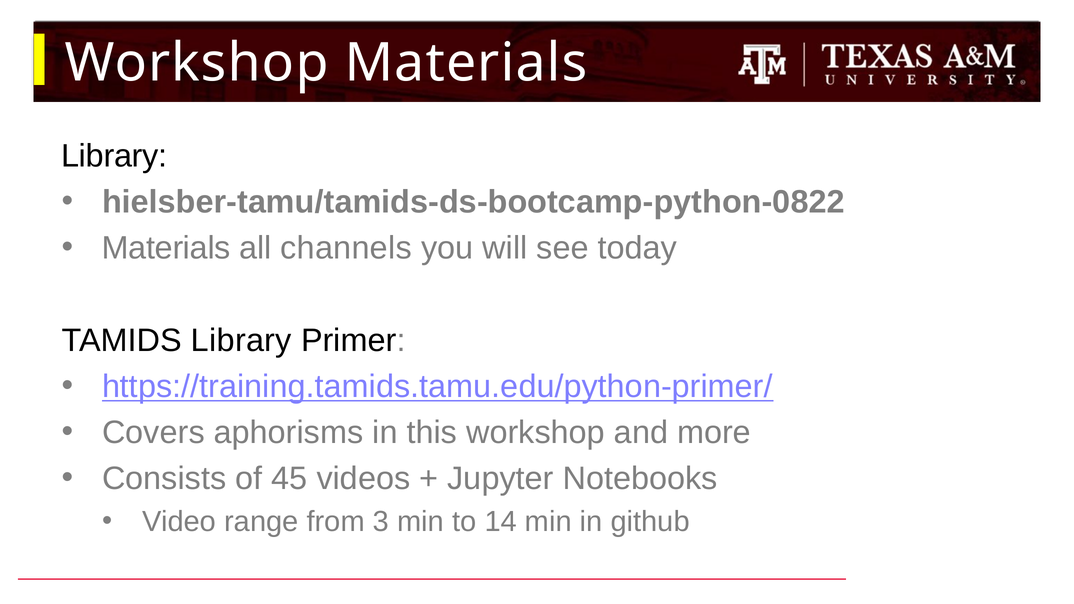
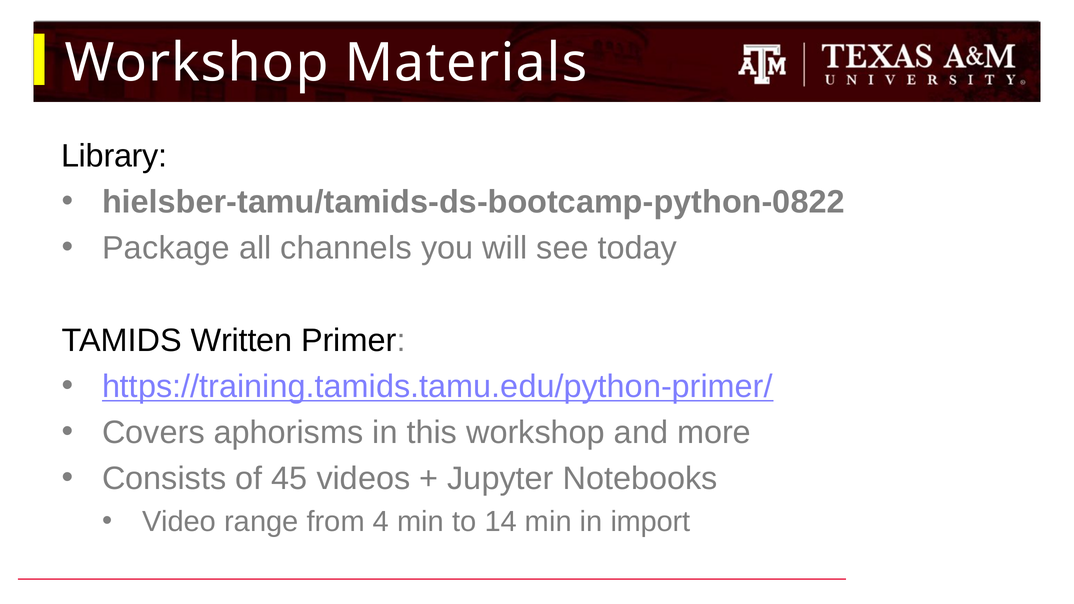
Materials at (166, 248): Materials -> Package
TAMIDS Library: Library -> Written
3: 3 -> 4
github: github -> import
